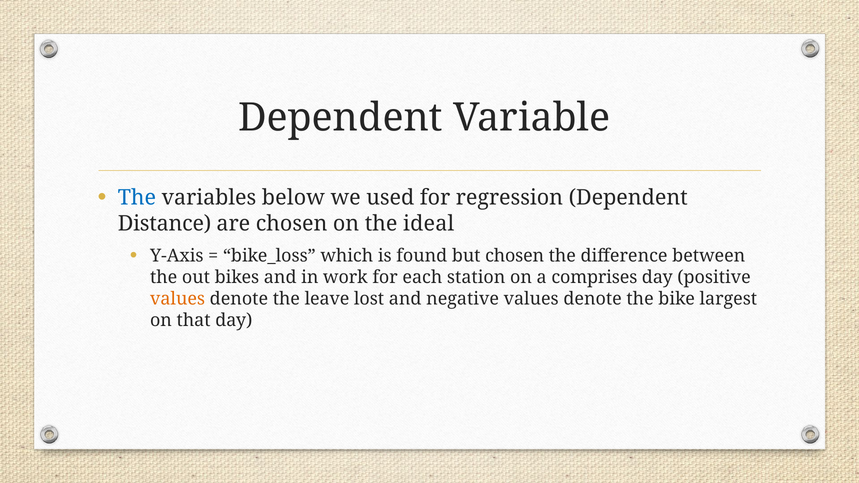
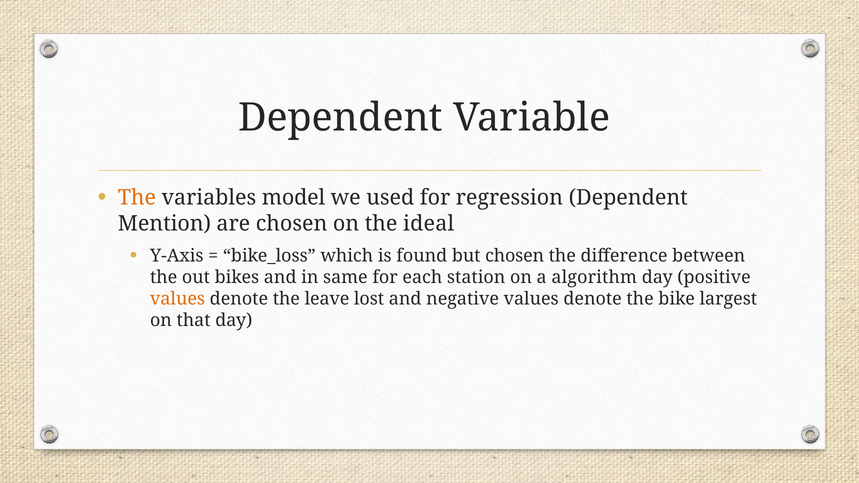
The at (137, 198) colour: blue -> orange
below: below -> model
Distance: Distance -> Mention
work: work -> same
comprises: comprises -> algorithm
